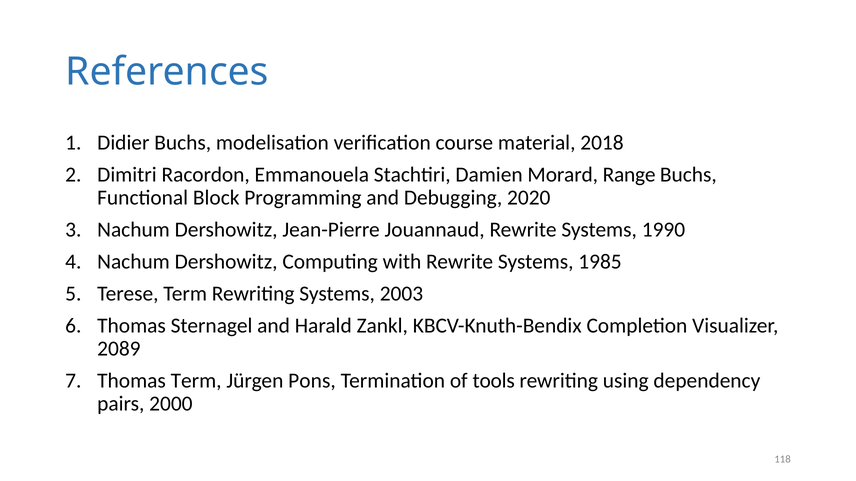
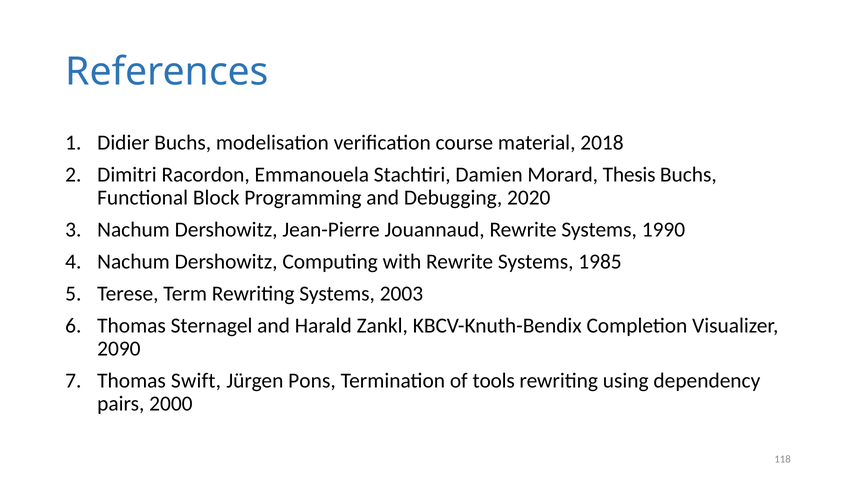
Range: Range -> Thesis
2089: 2089 -> 2090
Thomas Term: Term -> Swift
